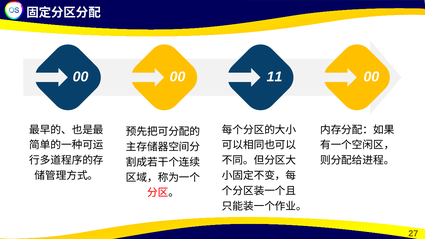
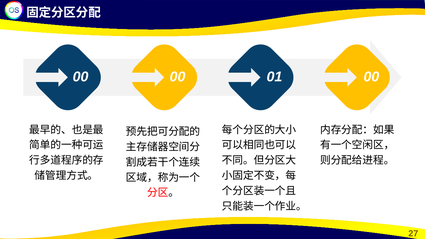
11: 11 -> 01
